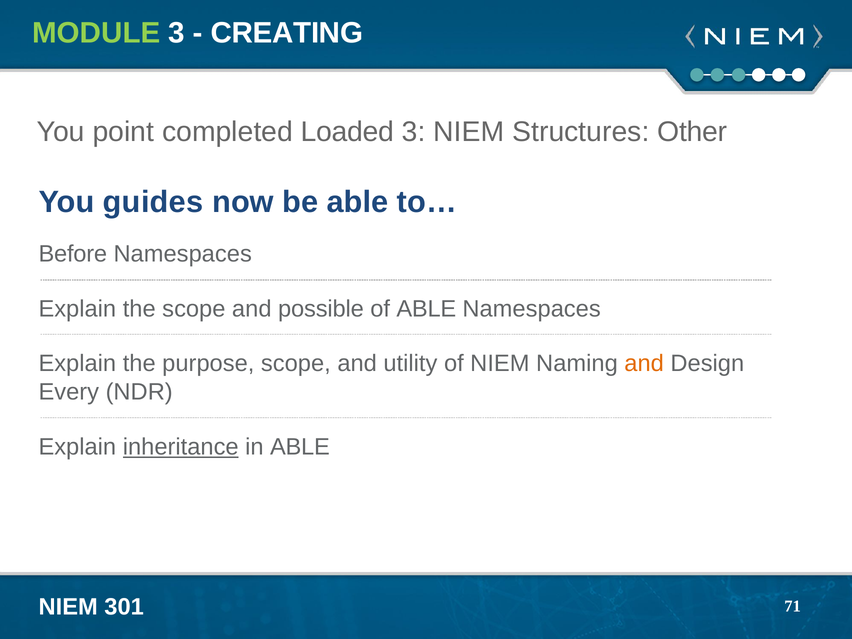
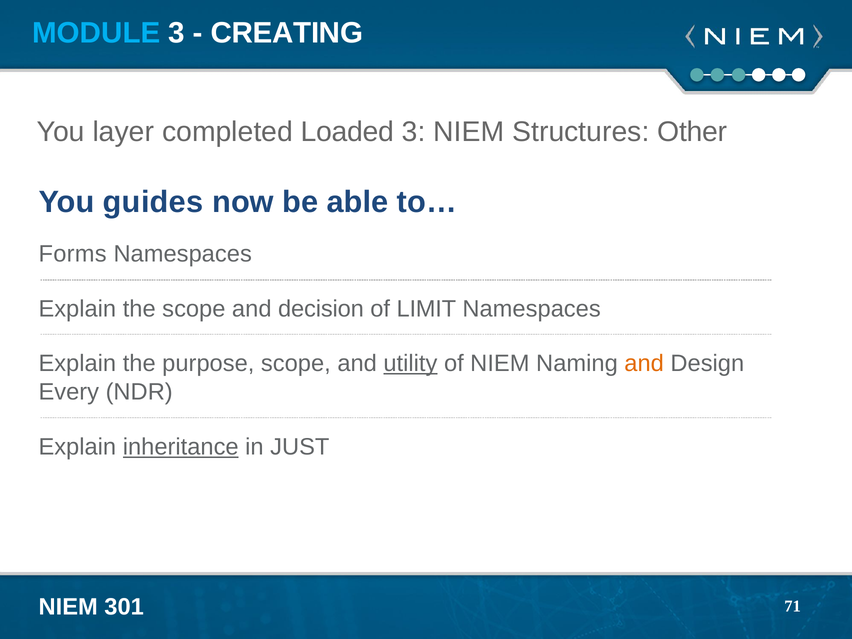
MODULE colour: light green -> light blue
point: point -> layer
Before: Before -> Forms
possible: possible -> decision
of ABLE: ABLE -> LIMIT
utility underline: none -> present
in ABLE: ABLE -> JUST
